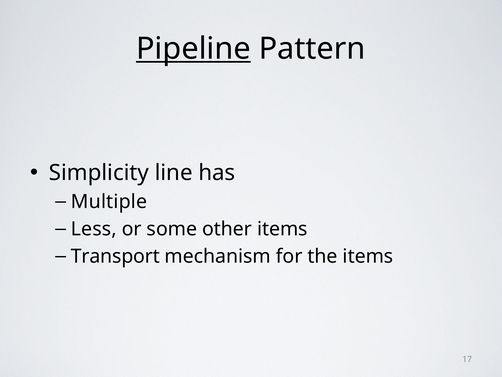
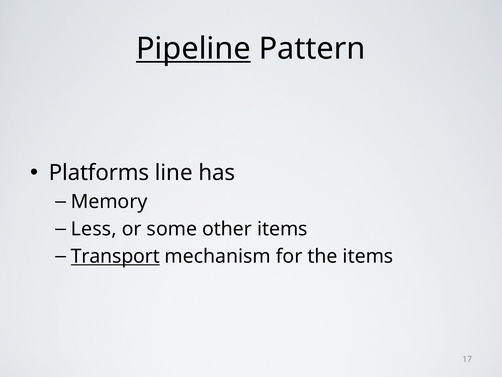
Simplicity: Simplicity -> Platforms
Multiple: Multiple -> Memory
Transport underline: none -> present
